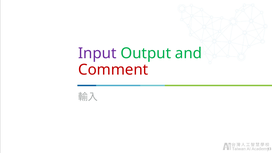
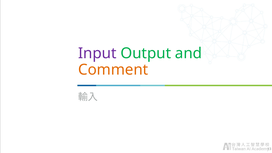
Comment colour: red -> orange
